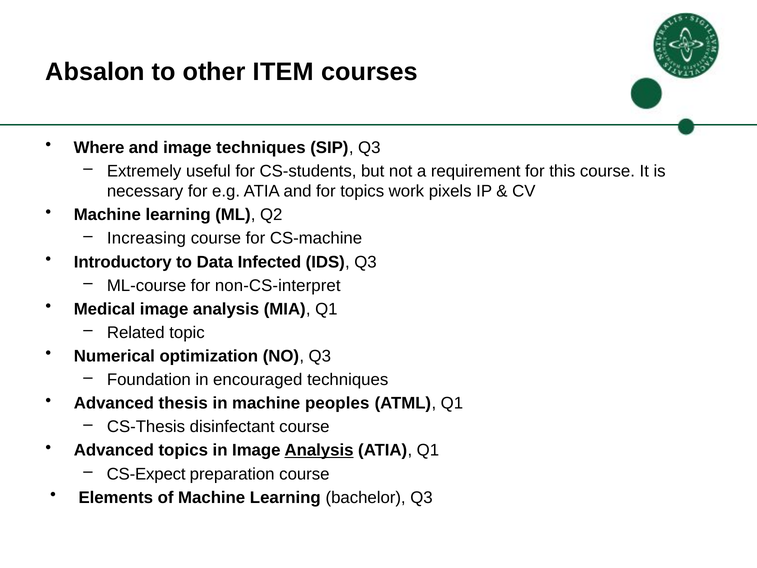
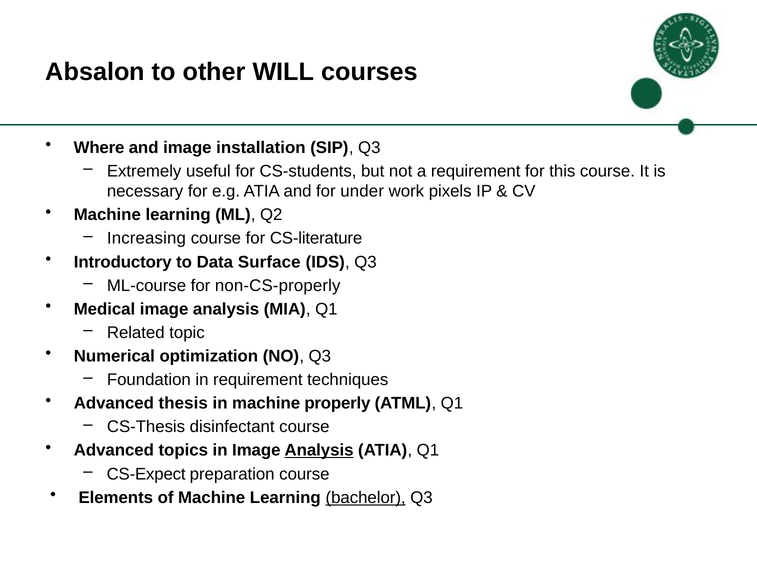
ITEM: ITEM -> WILL
image techniques: techniques -> installation
for topics: topics -> under
CS-machine: CS-machine -> CS-literature
Infected: Infected -> Surface
non-CS-interpret: non-CS-interpret -> non-CS-properly
in encouraged: encouraged -> requirement
peoples: peoples -> properly
bachelor underline: none -> present
